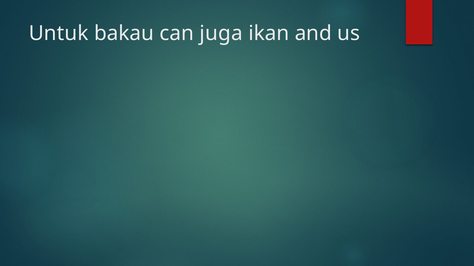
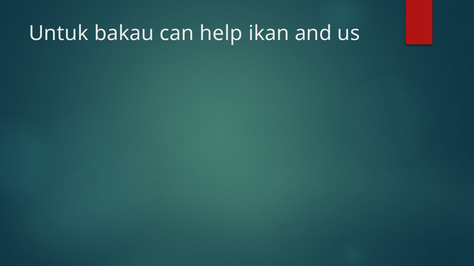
juga: juga -> help
